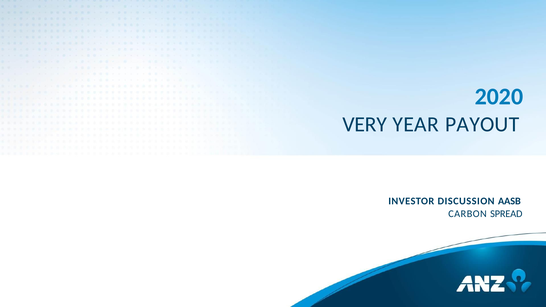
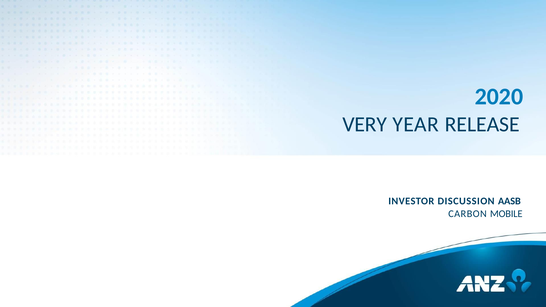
PAYOUT: PAYOUT -> RELEASE
SPREAD: SPREAD -> MOBILE
